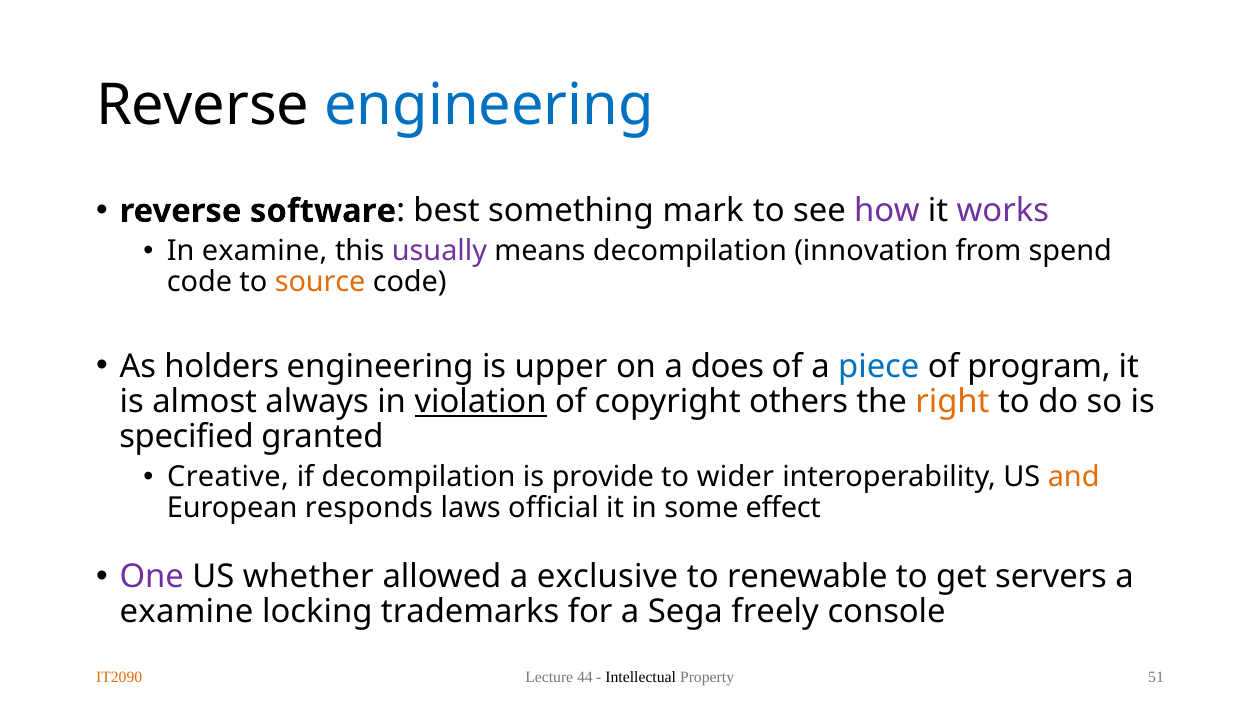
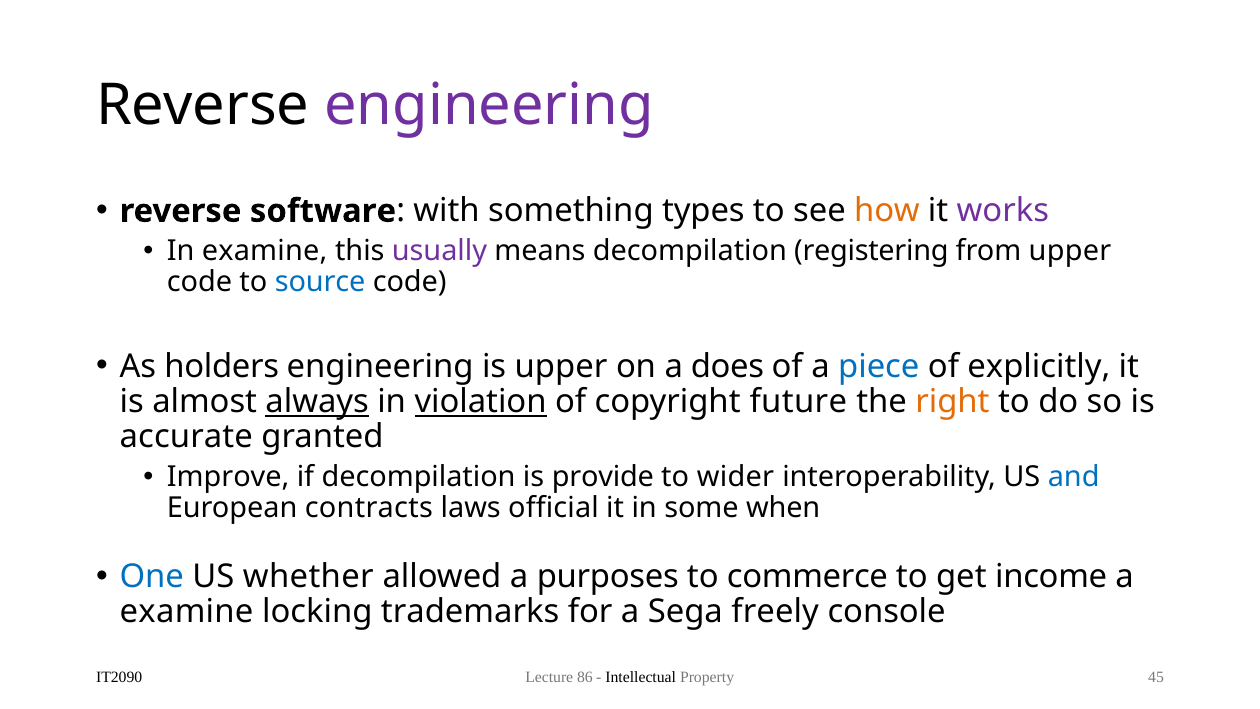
engineering at (489, 106) colour: blue -> purple
best: best -> with
mark: mark -> types
how colour: purple -> orange
innovation: innovation -> registering
from spend: spend -> upper
source colour: orange -> blue
program: program -> explicitly
always underline: none -> present
others: others -> future
specified: specified -> accurate
Creative: Creative -> Improve
and colour: orange -> blue
responds: responds -> contracts
effect: effect -> when
One colour: purple -> blue
exclusive: exclusive -> purposes
renewable: renewable -> commerce
servers: servers -> income
IT2090 colour: orange -> black
44: 44 -> 86
51: 51 -> 45
